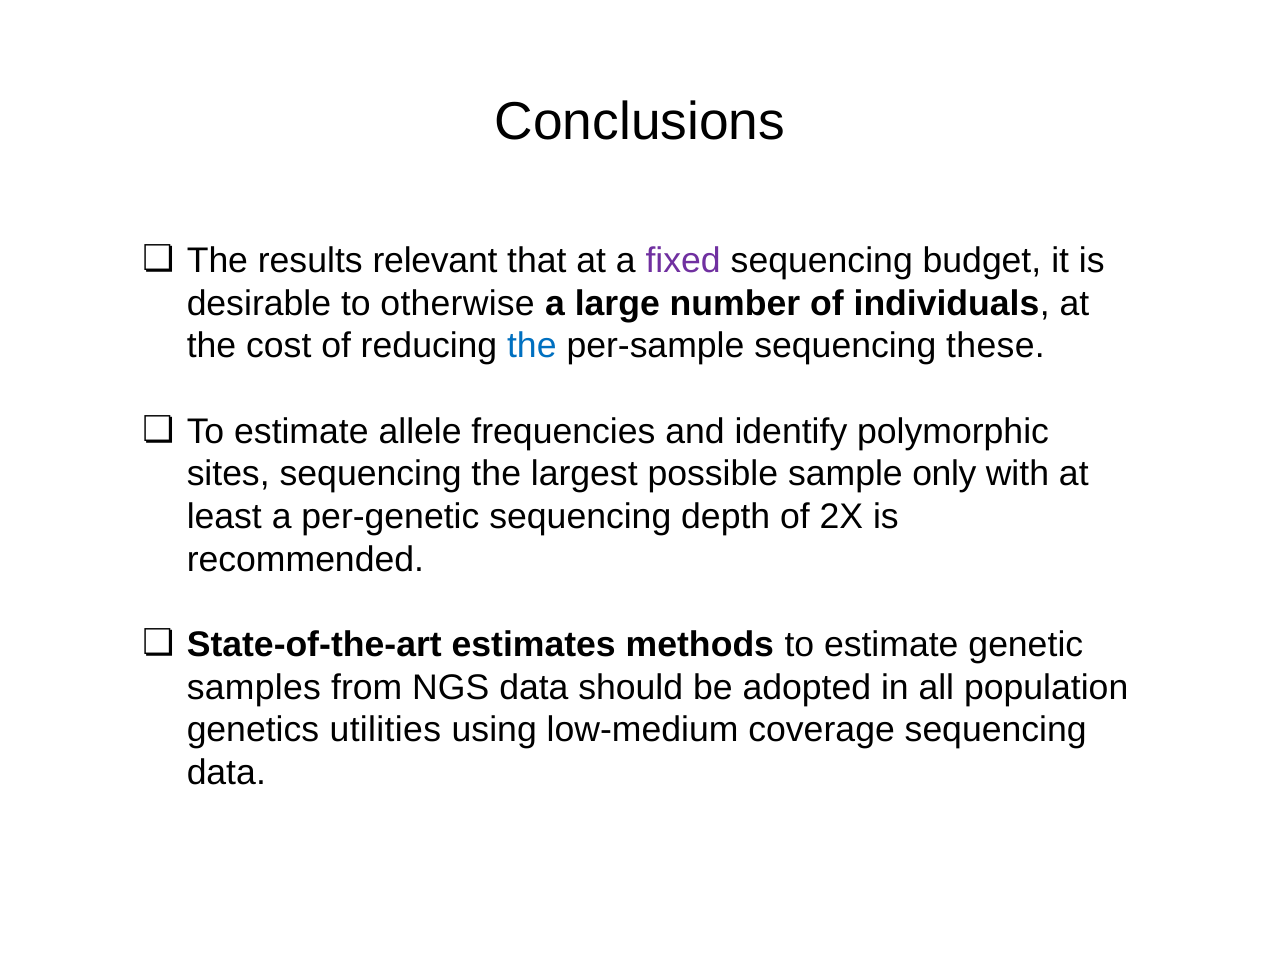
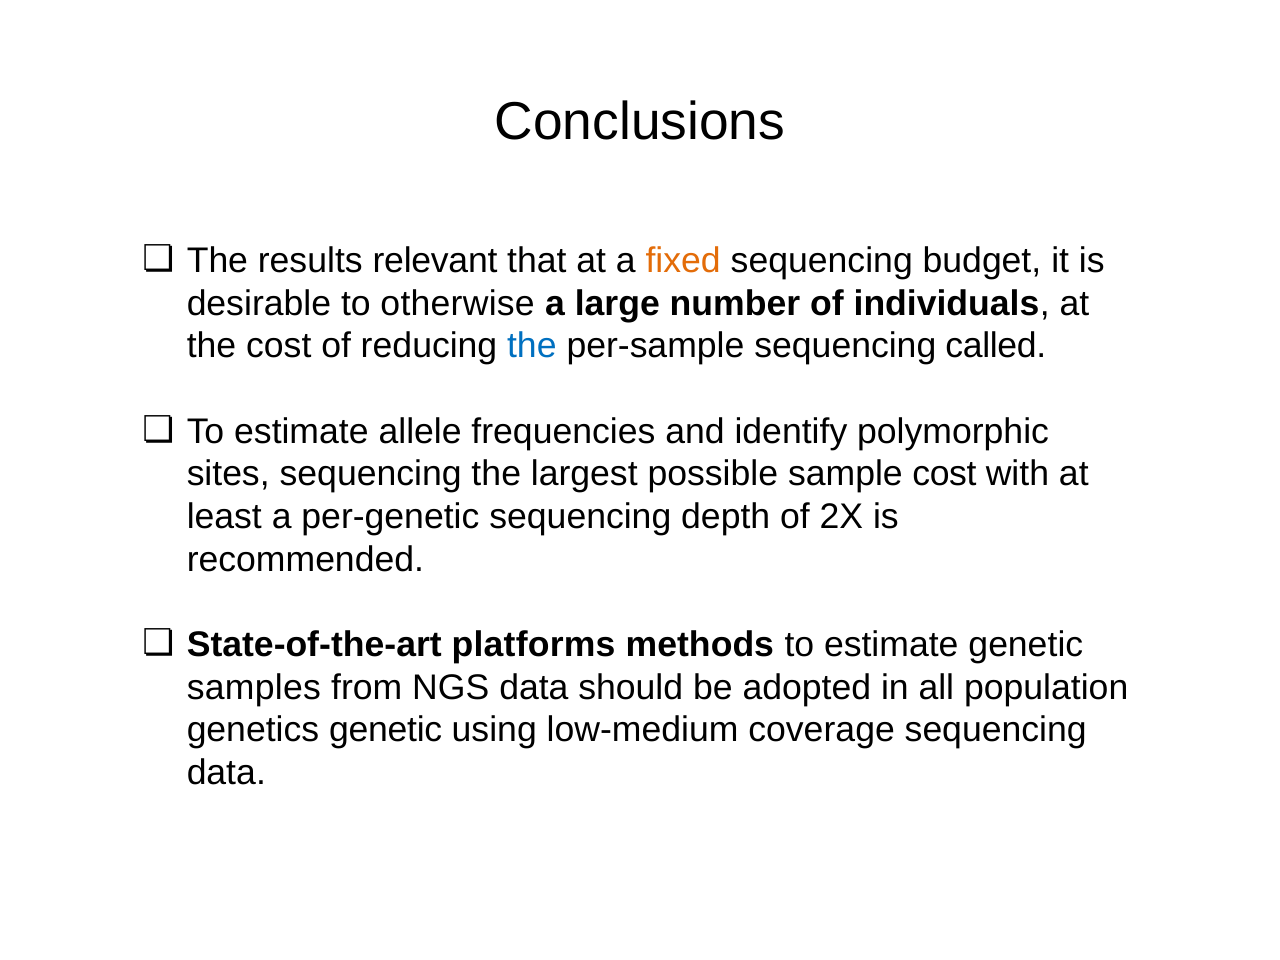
fixed colour: purple -> orange
these: these -> called
sample only: only -> cost
estimates: estimates -> platforms
genetics utilities: utilities -> genetic
